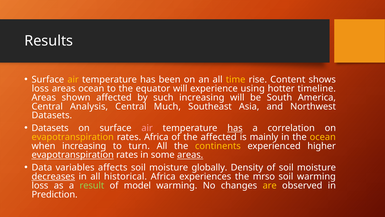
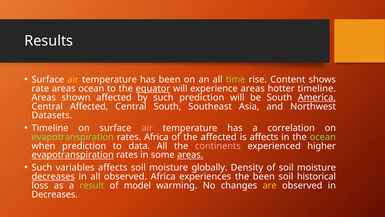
time colour: yellow -> light green
loss at (40, 88): loss -> rate
equator underline: none -> present
experience using: using -> areas
such increasing: increasing -> prediction
America underline: none -> present
Central Analysis: Analysis -> Affected
Central Much: Much -> South
Datasets at (50, 128): Datasets -> Timeline
has at (235, 128) underline: present -> none
evapotranspiration at (73, 137) colour: yellow -> light green
is mainly: mainly -> affects
ocean at (323, 137) colour: yellow -> light green
when increasing: increasing -> prediction
turn: turn -> data
continents colour: yellow -> pink
Data at (42, 167): Data -> Such
all historical: historical -> observed
the mrso: mrso -> been
soil warming: warming -> historical
Prediction at (55, 194): Prediction -> Decreases
